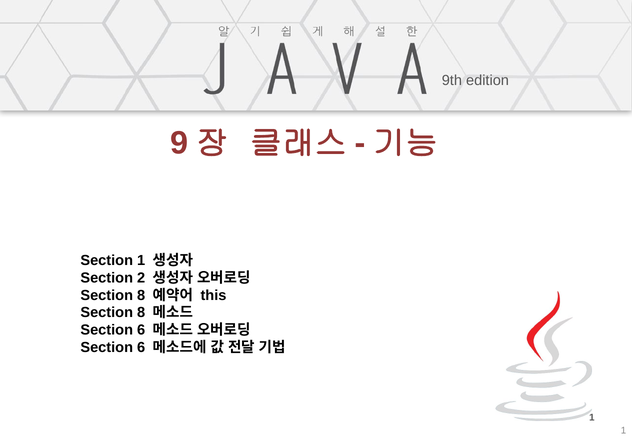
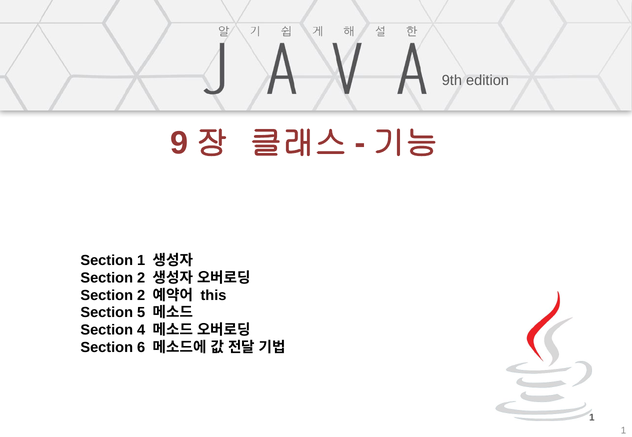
8 at (141, 296): 8 -> 2
8 at (141, 313): 8 -> 5
6 at (141, 331): 6 -> 4
